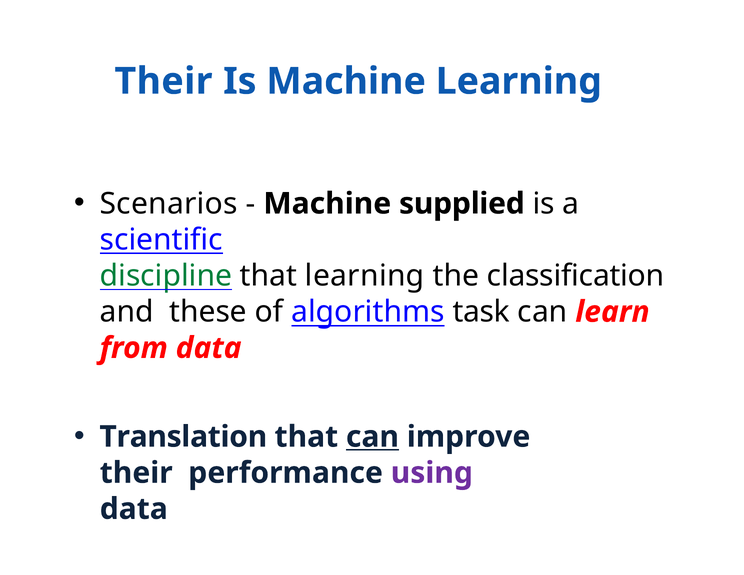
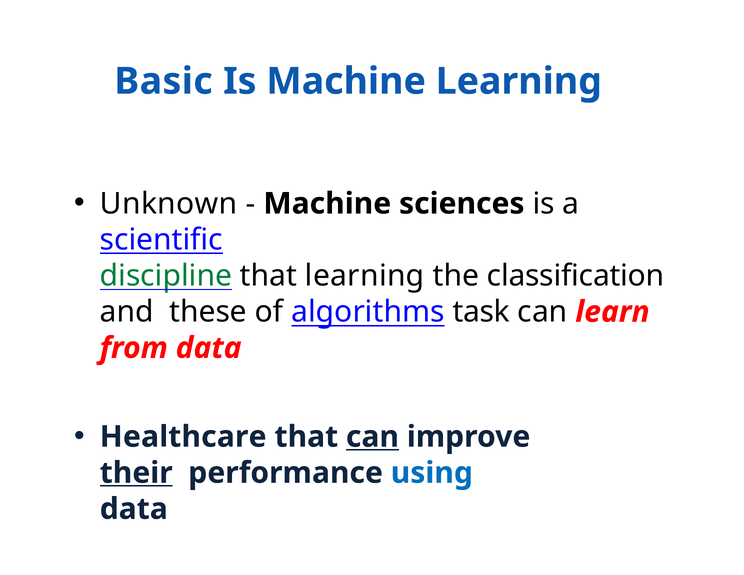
Their at (163, 81): Their -> Basic
Scenarios: Scenarios -> Unknown
supplied: supplied -> sciences
Translation: Translation -> Healthcare
their at (136, 473) underline: none -> present
using colour: purple -> blue
